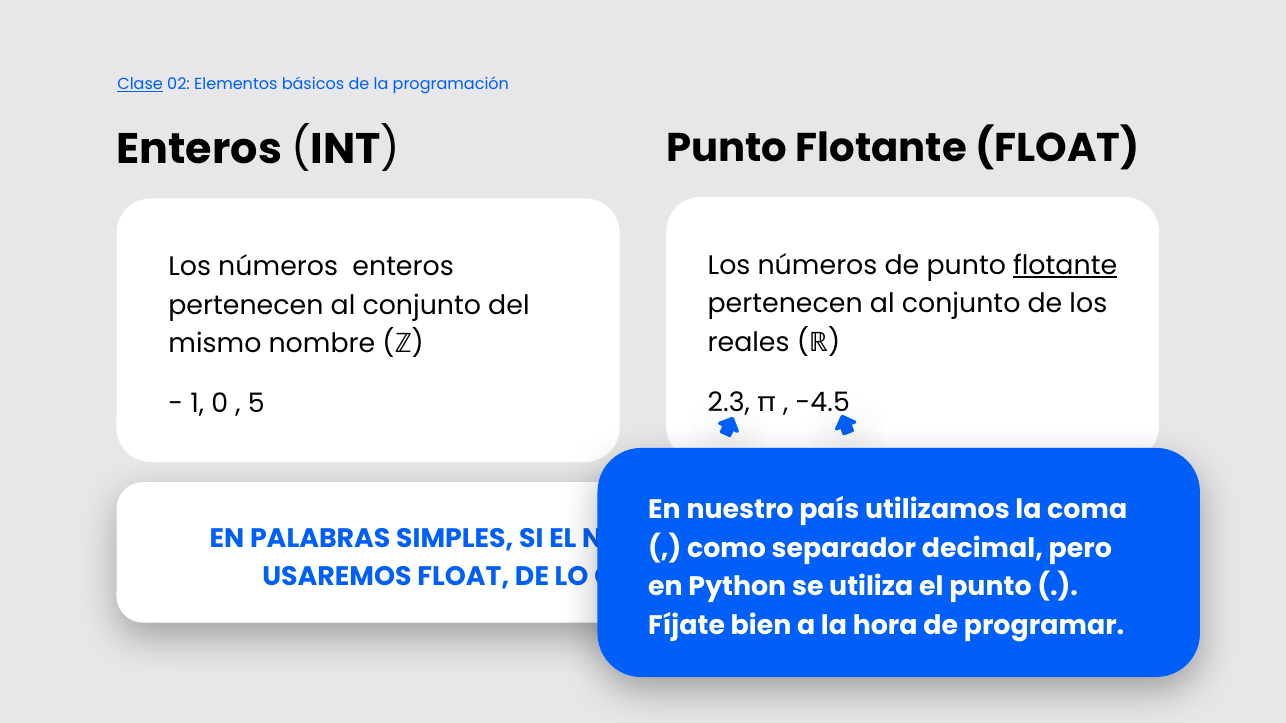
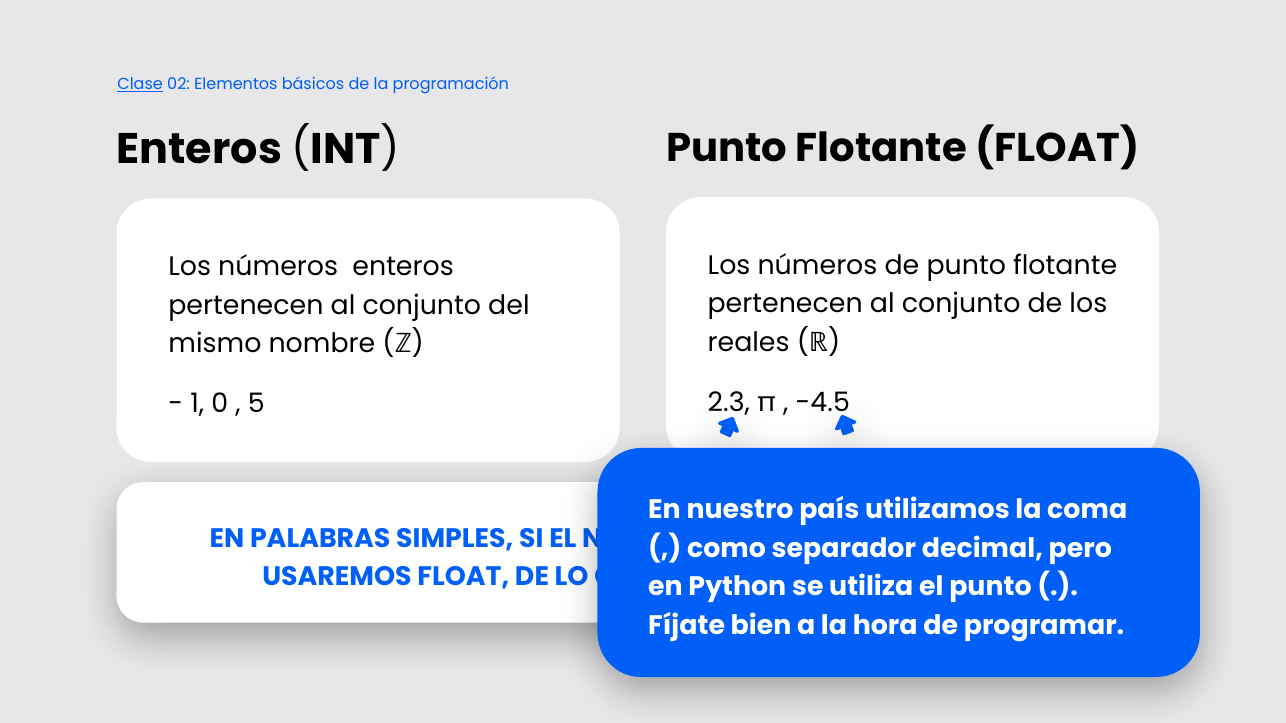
flotante at (1065, 266) underline: present -> none
